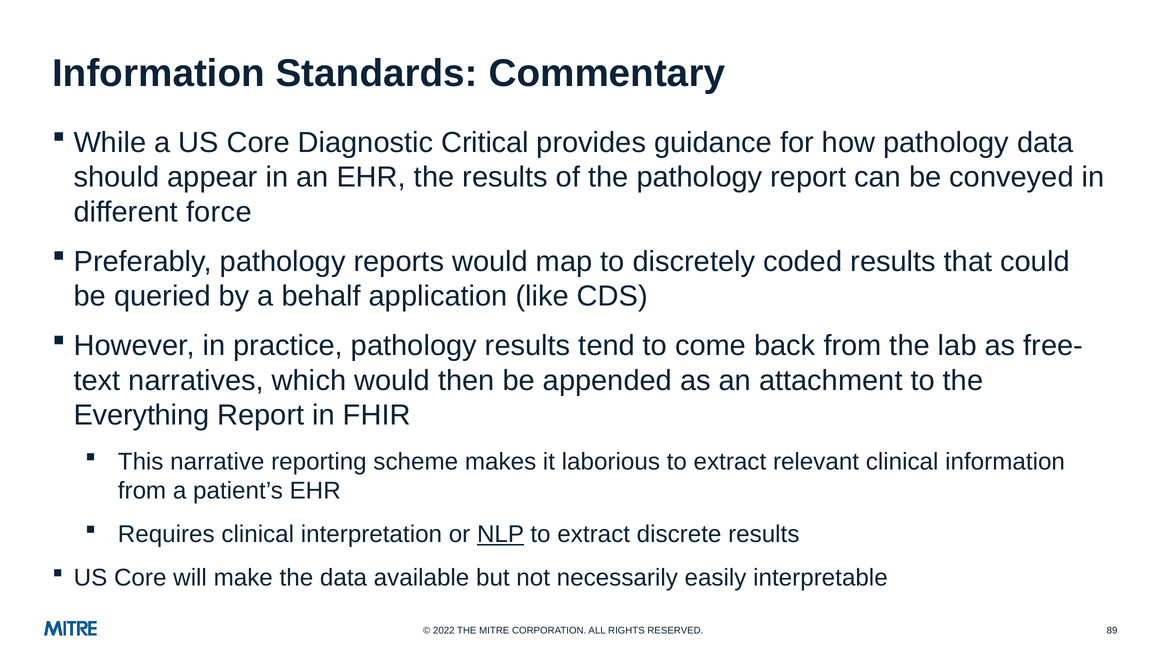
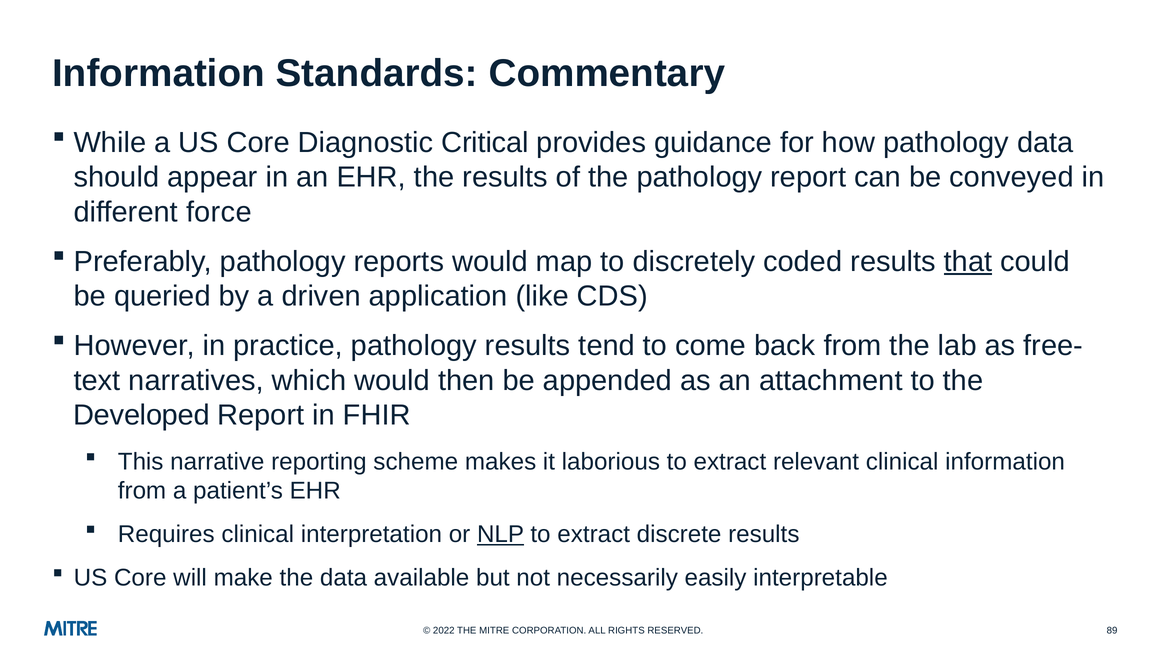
that underline: none -> present
behalf: behalf -> driven
Everything: Everything -> Developed
